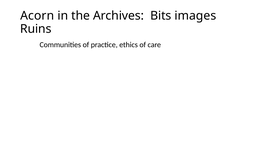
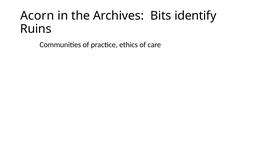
images: images -> identify
